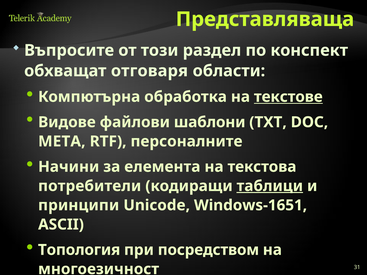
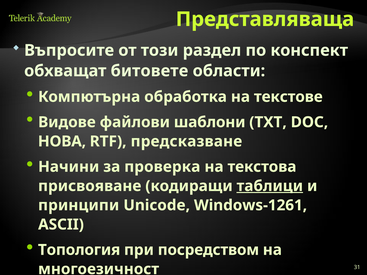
отговаря: отговаря -> битовете
текстове underline: present -> none
META: META -> НОВА
персоналните: персоналните -> предсказване
елемента: елемента -> проверка
потребители: потребители -> присвояване
Windows-1651: Windows-1651 -> Windows-1261
